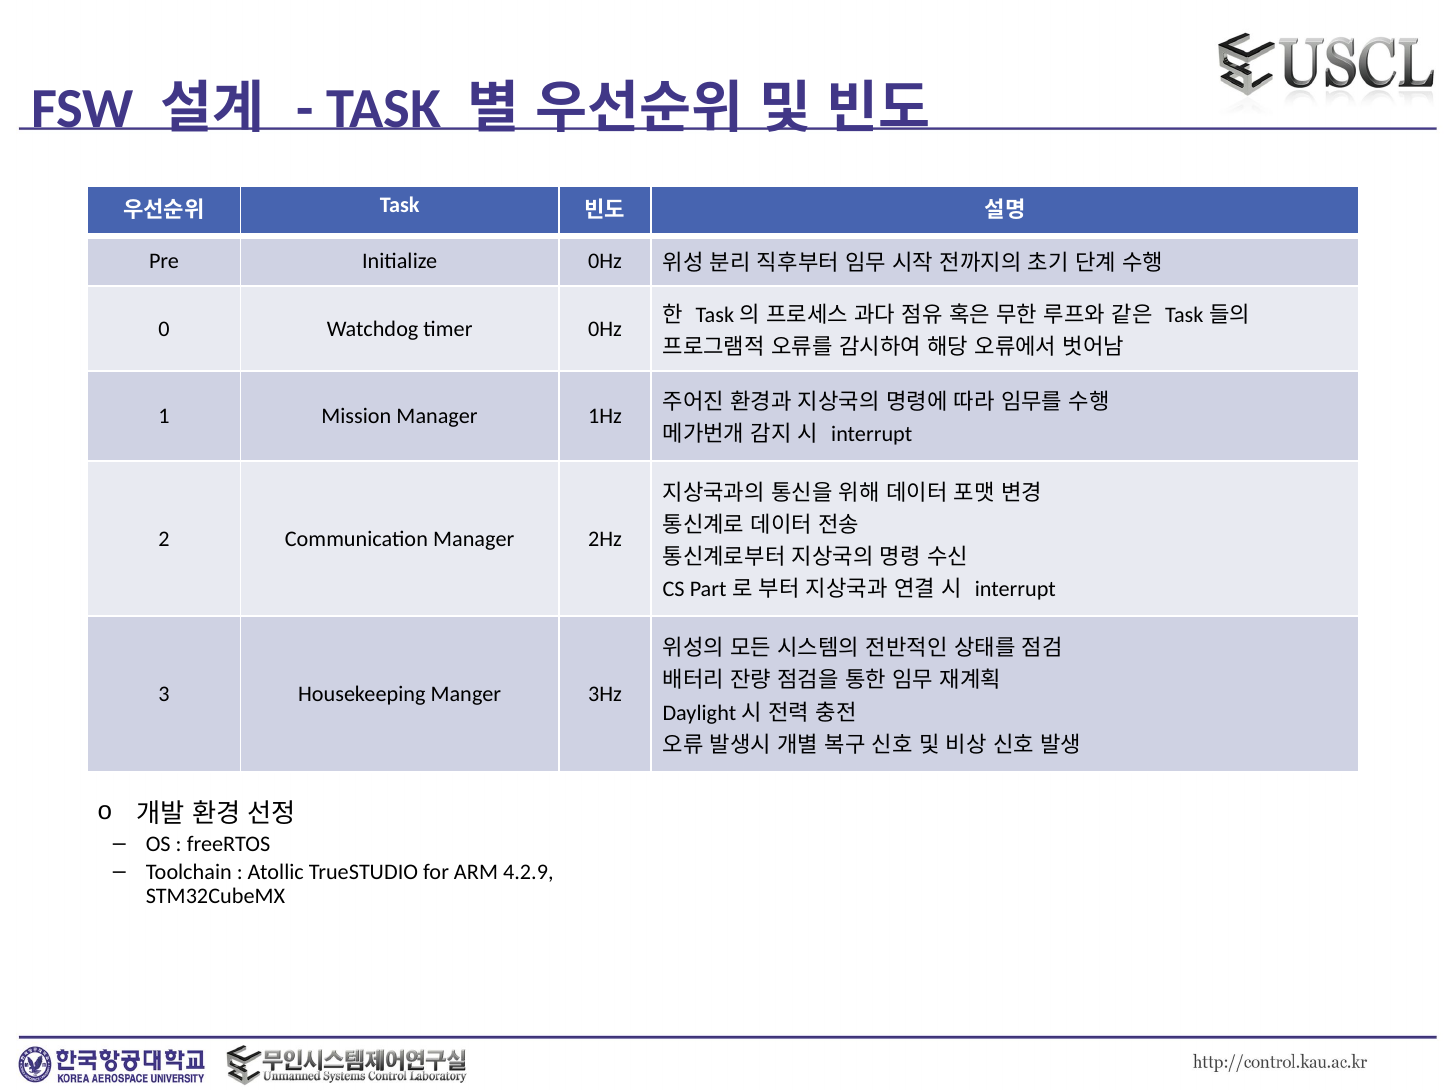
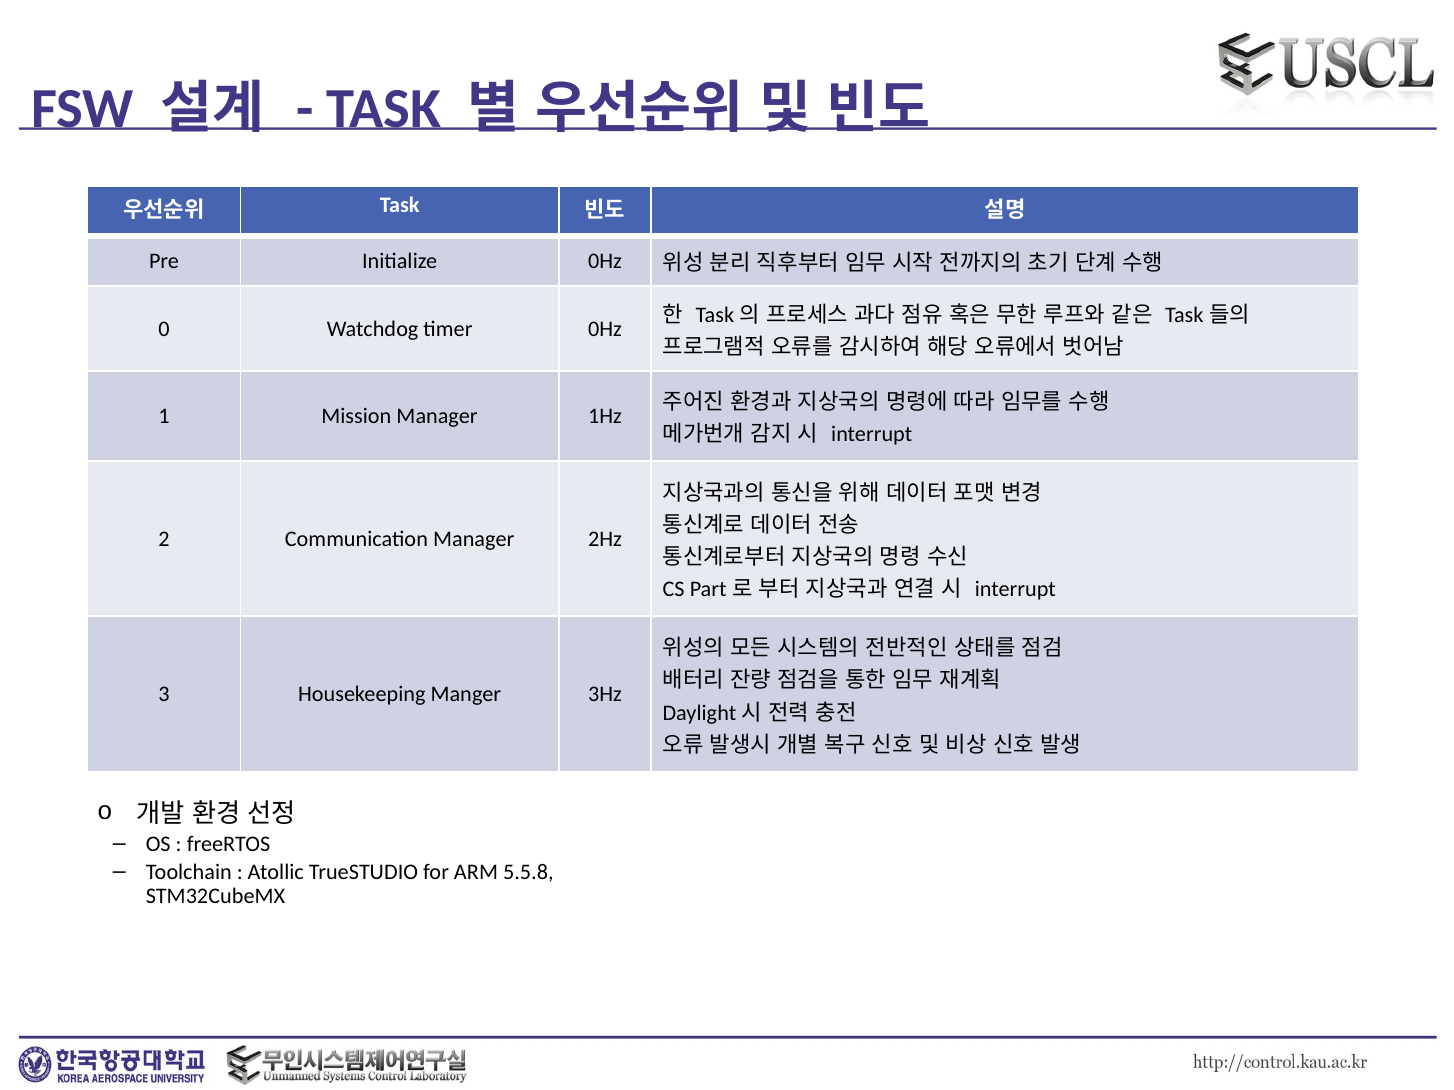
4.2.9: 4.2.9 -> 5.5.8
